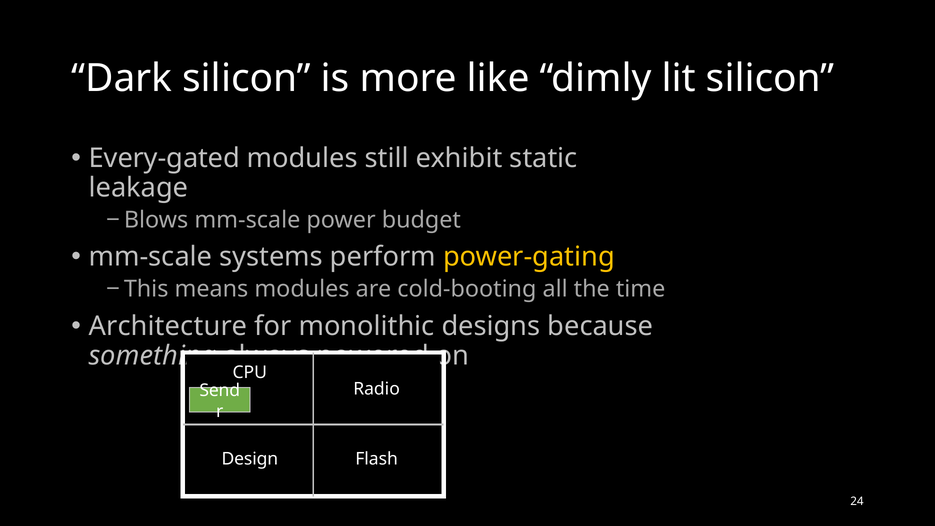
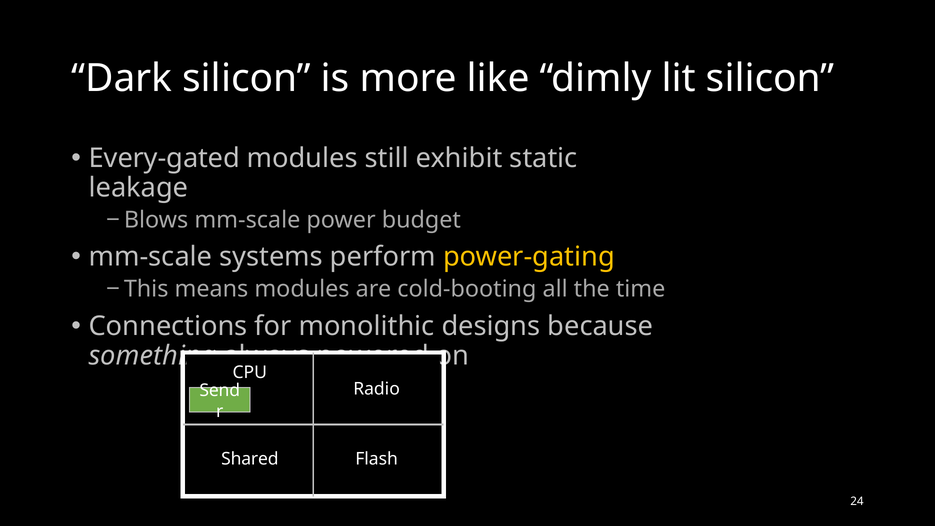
Architecture: Architecture -> Connections
Design: Design -> Shared
